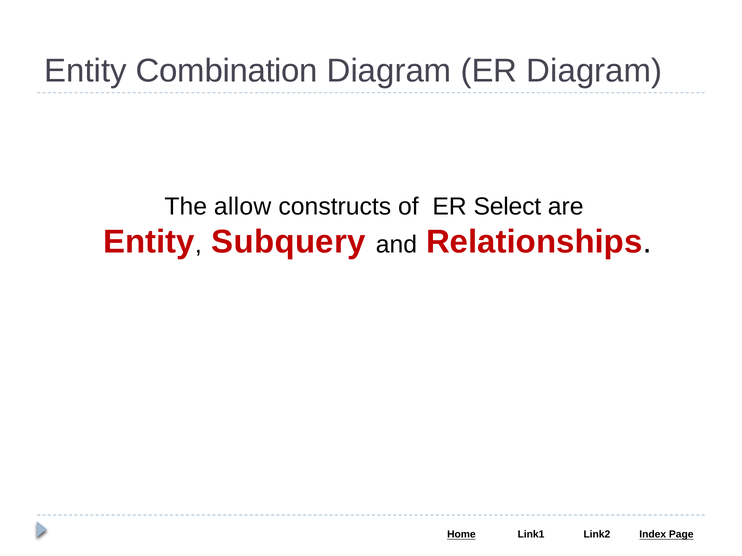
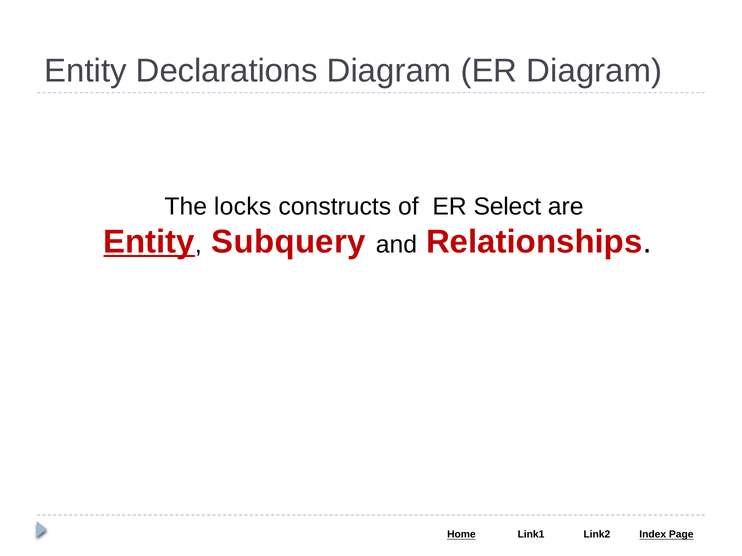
Combination: Combination -> Declarations
allow: allow -> locks
Entity at (149, 242) underline: none -> present
